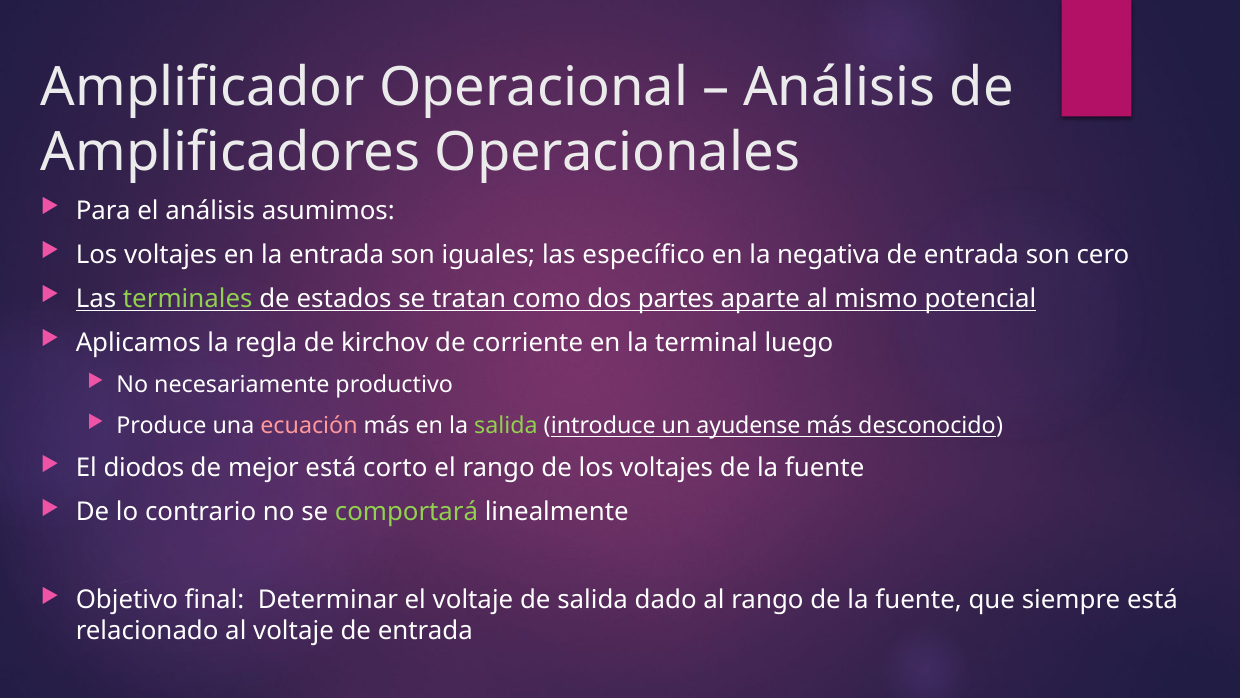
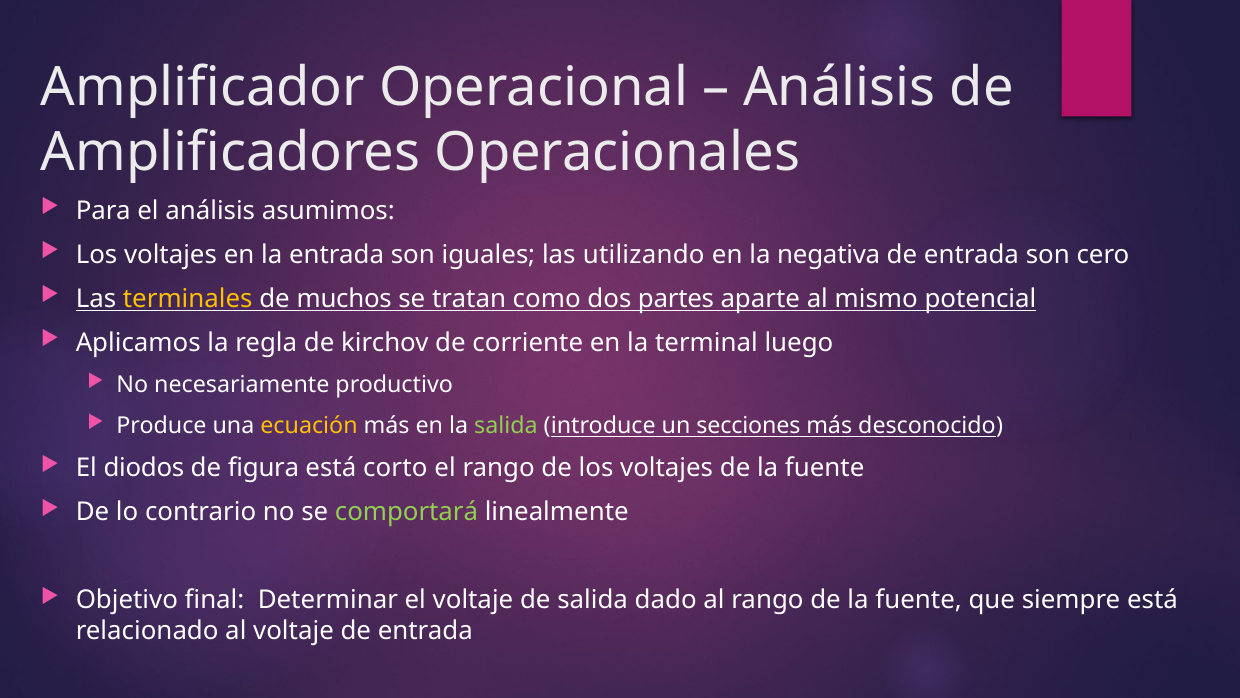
específico: específico -> utilizando
terminales colour: light green -> yellow
estados: estados -> muchos
ecuación colour: pink -> yellow
ayudense: ayudense -> secciones
mejor: mejor -> figura
